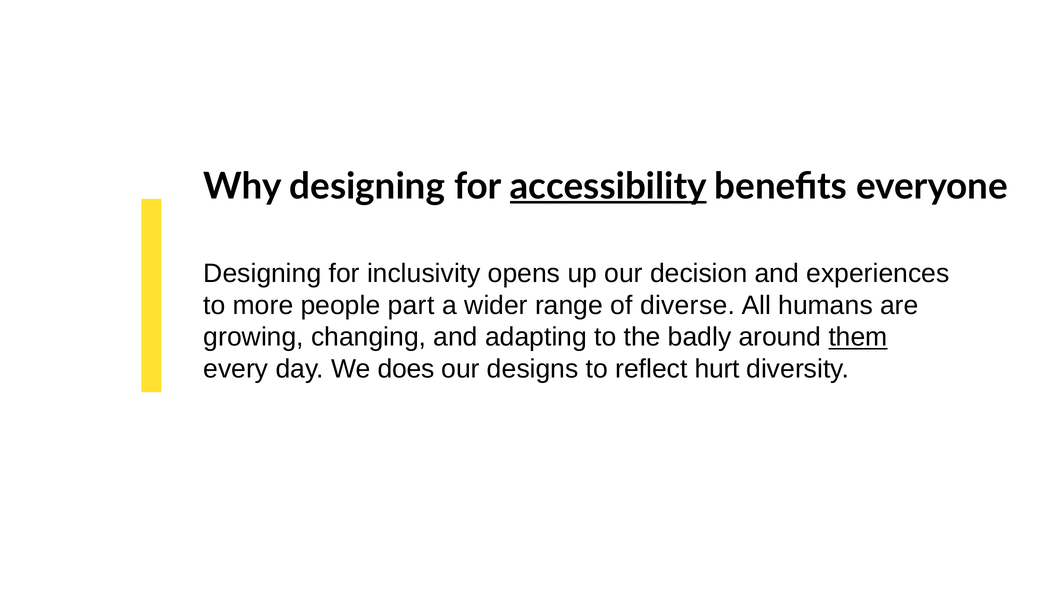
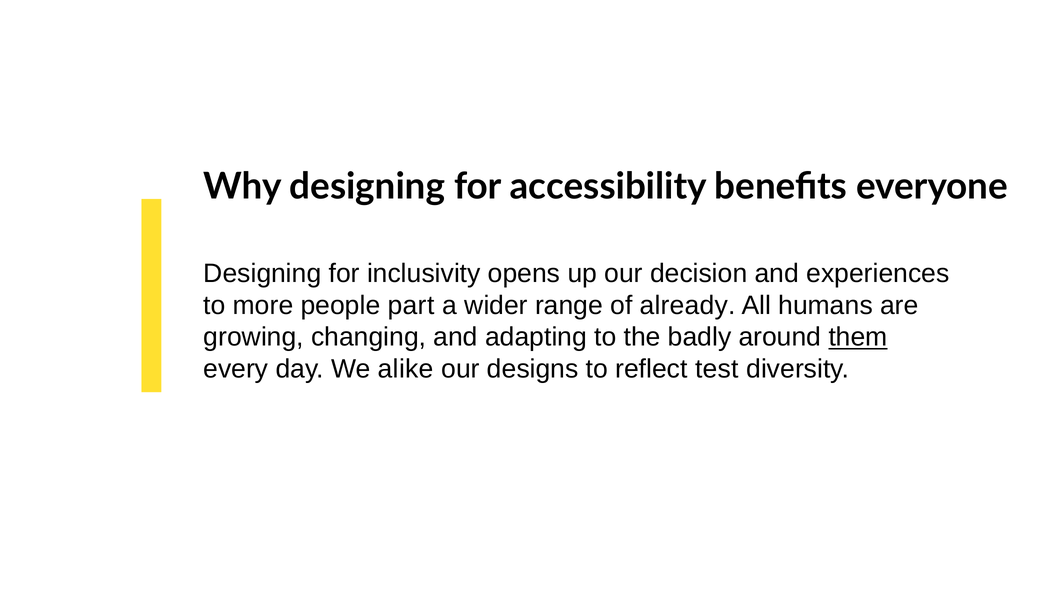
accessibility underline: present -> none
diverse: diverse -> already
does: does -> alike
hurt: hurt -> test
